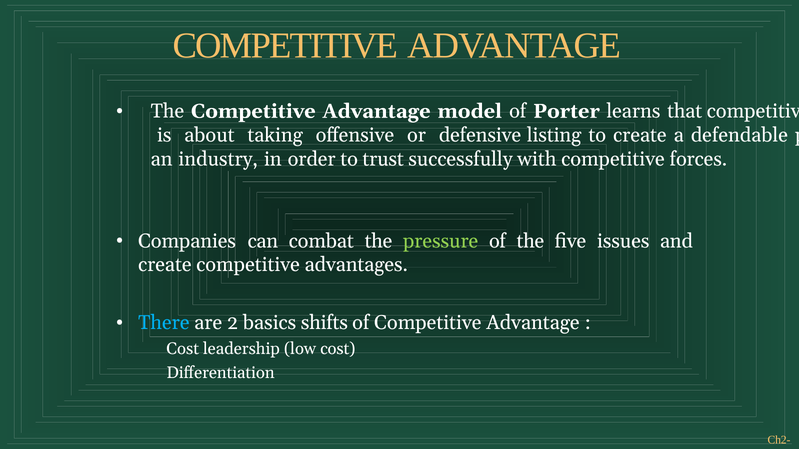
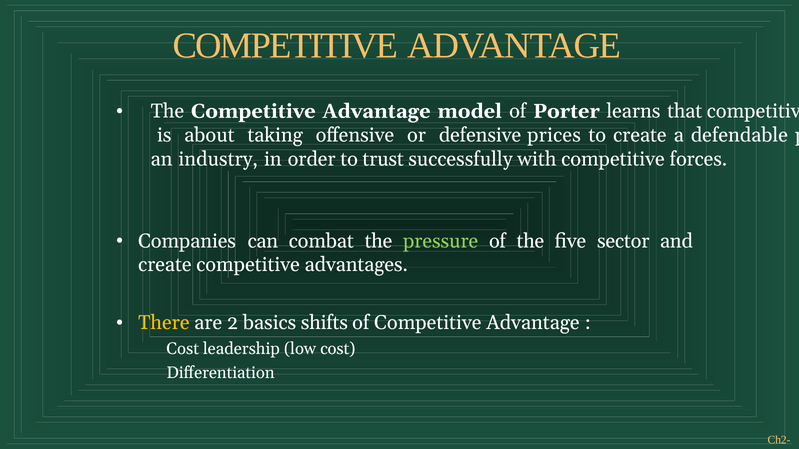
listing: listing -> prices
issues: issues -> sector
There colour: light blue -> yellow
